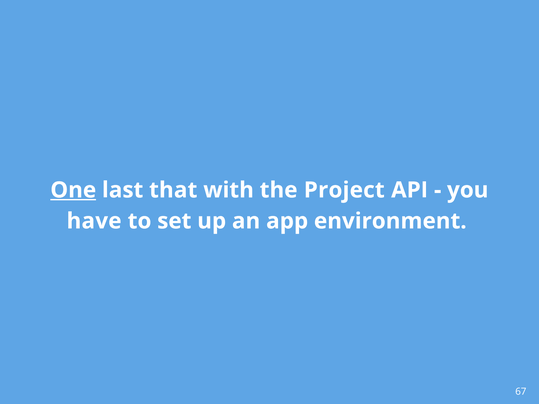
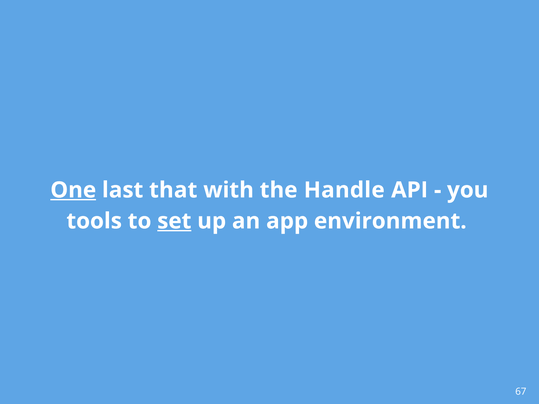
Project: Project -> Handle
have: have -> tools
set underline: none -> present
